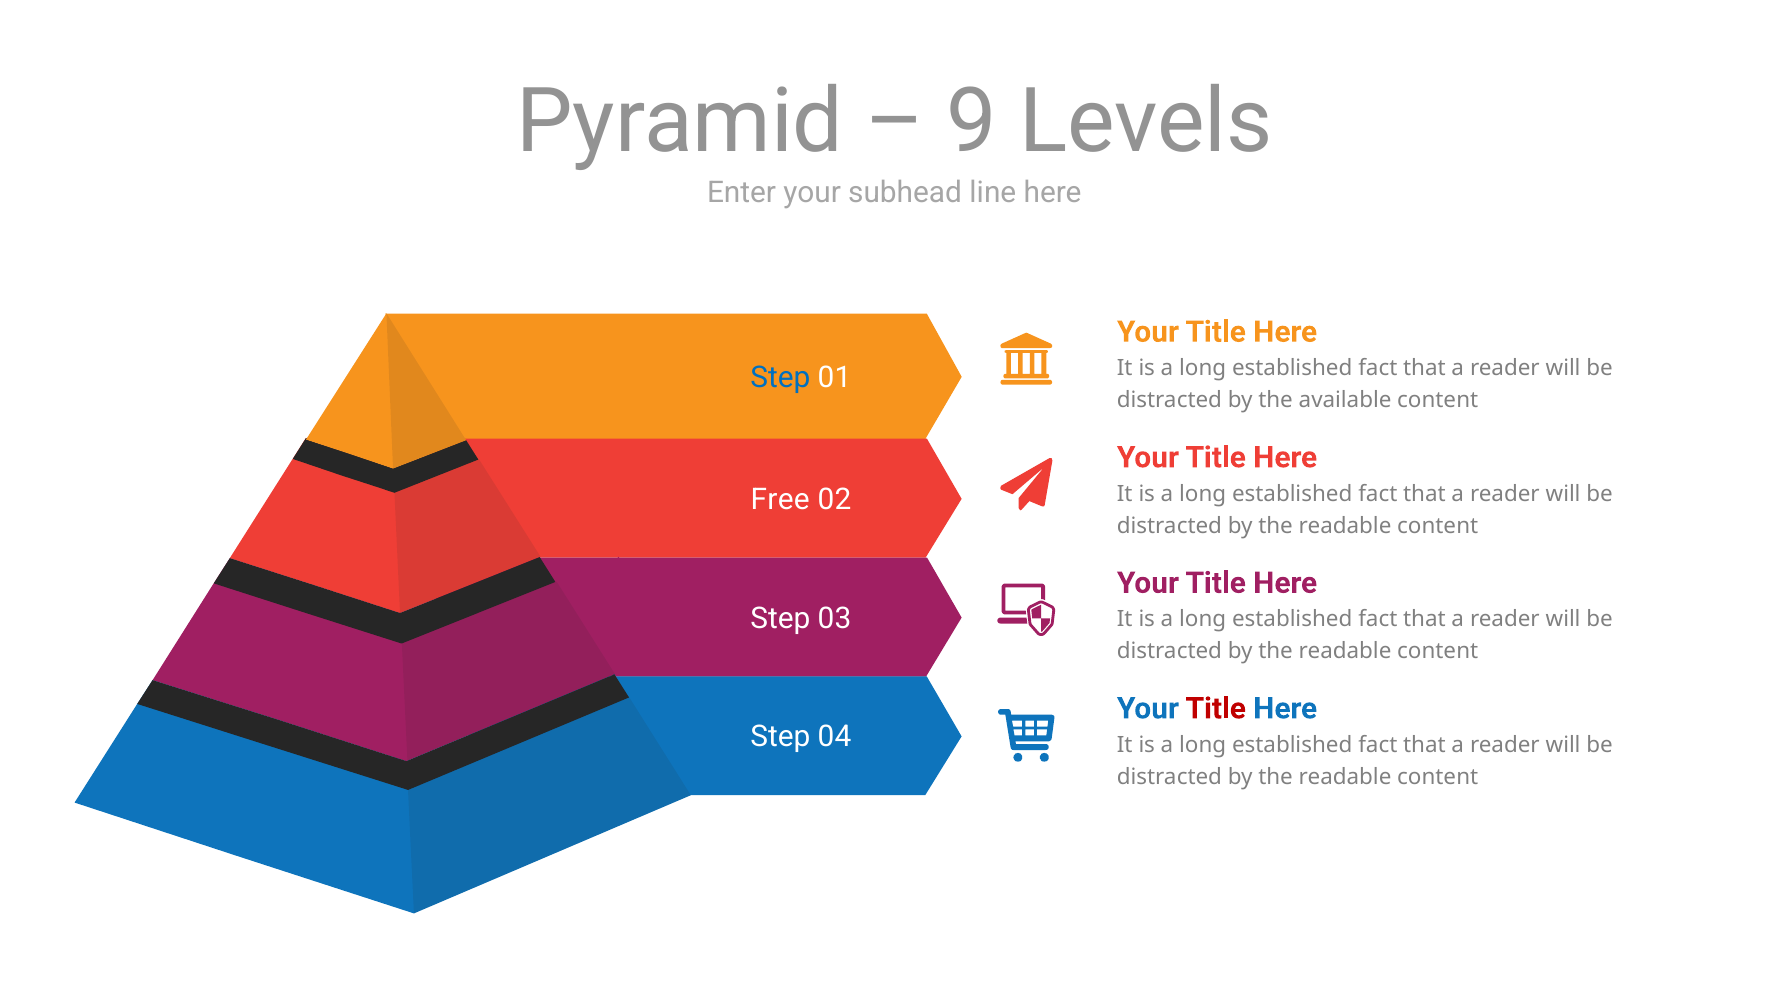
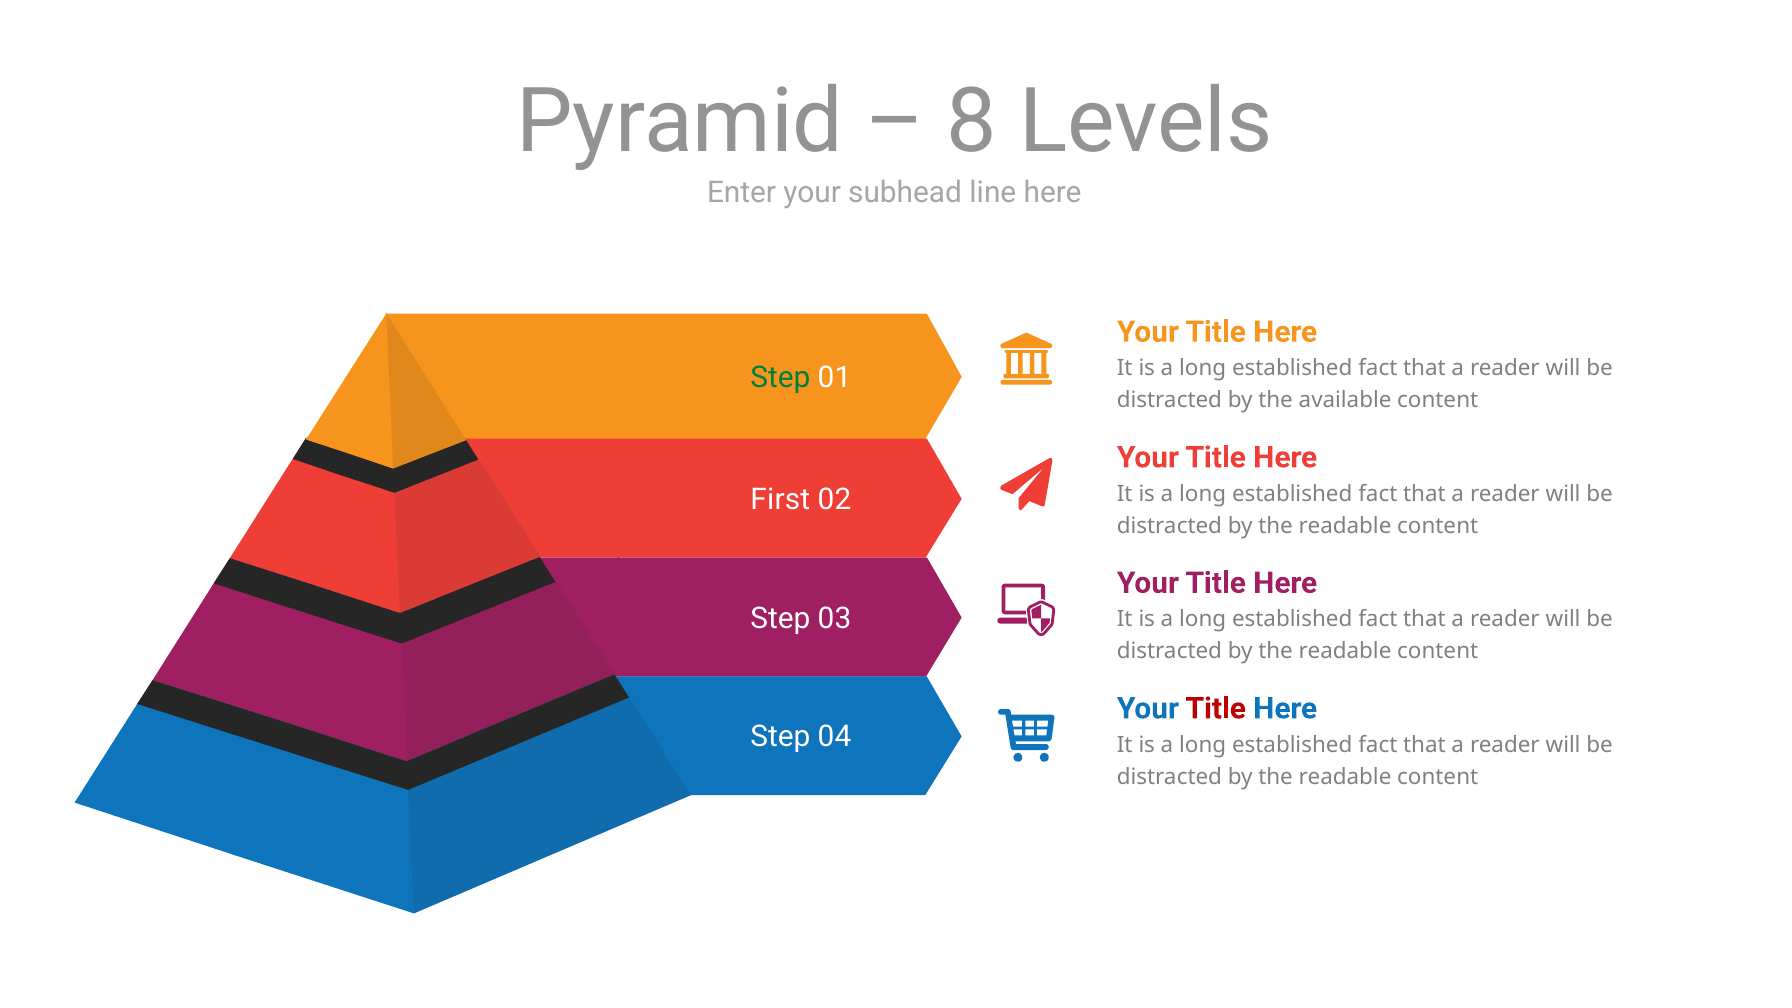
9: 9 -> 8
Step at (780, 378) colour: blue -> green
Free: Free -> First
